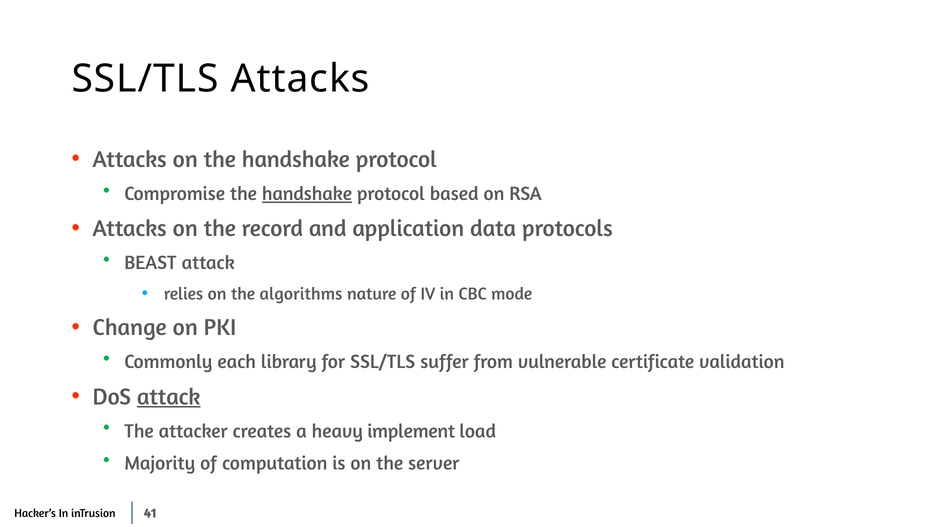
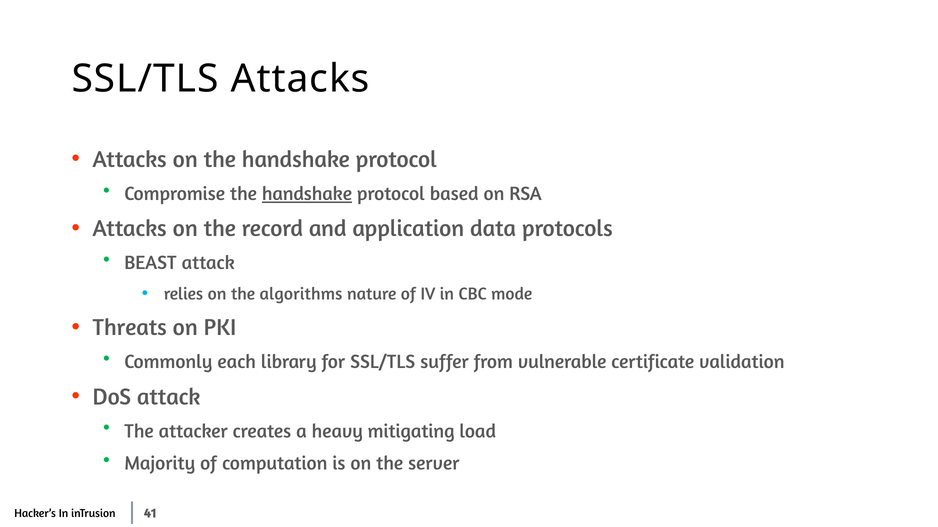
Change: Change -> Threats
attack at (169, 397) underline: present -> none
implement: implement -> mitigating
